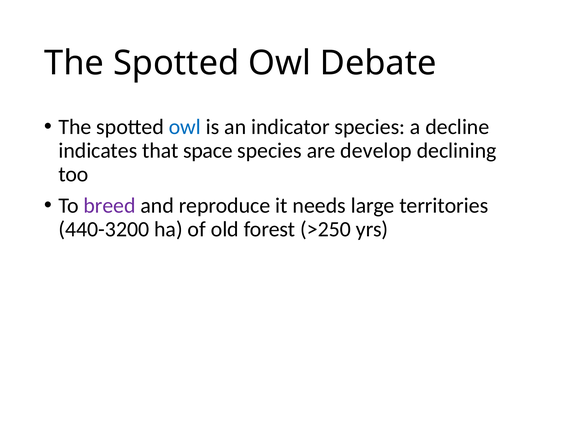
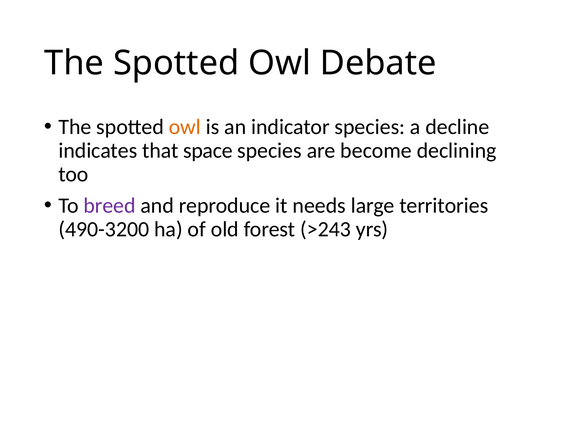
owl at (185, 127) colour: blue -> orange
develop: develop -> become
440-3200: 440-3200 -> 490-3200
>250: >250 -> >243
